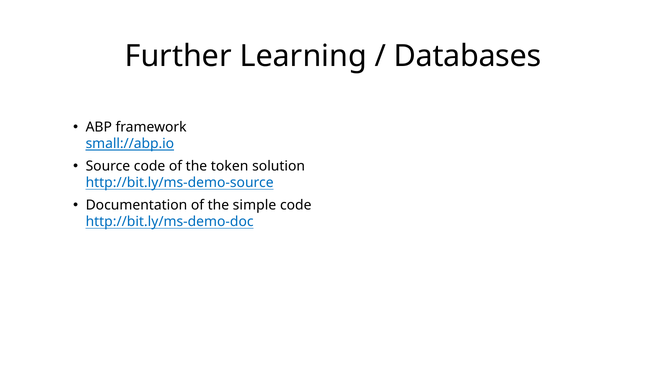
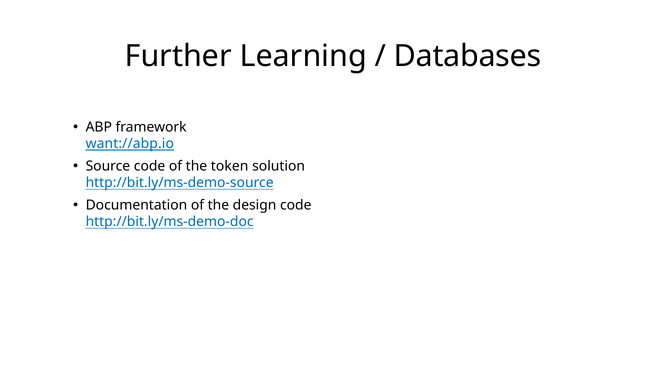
small://abp.io: small://abp.io -> want://abp.io
simple: simple -> design
